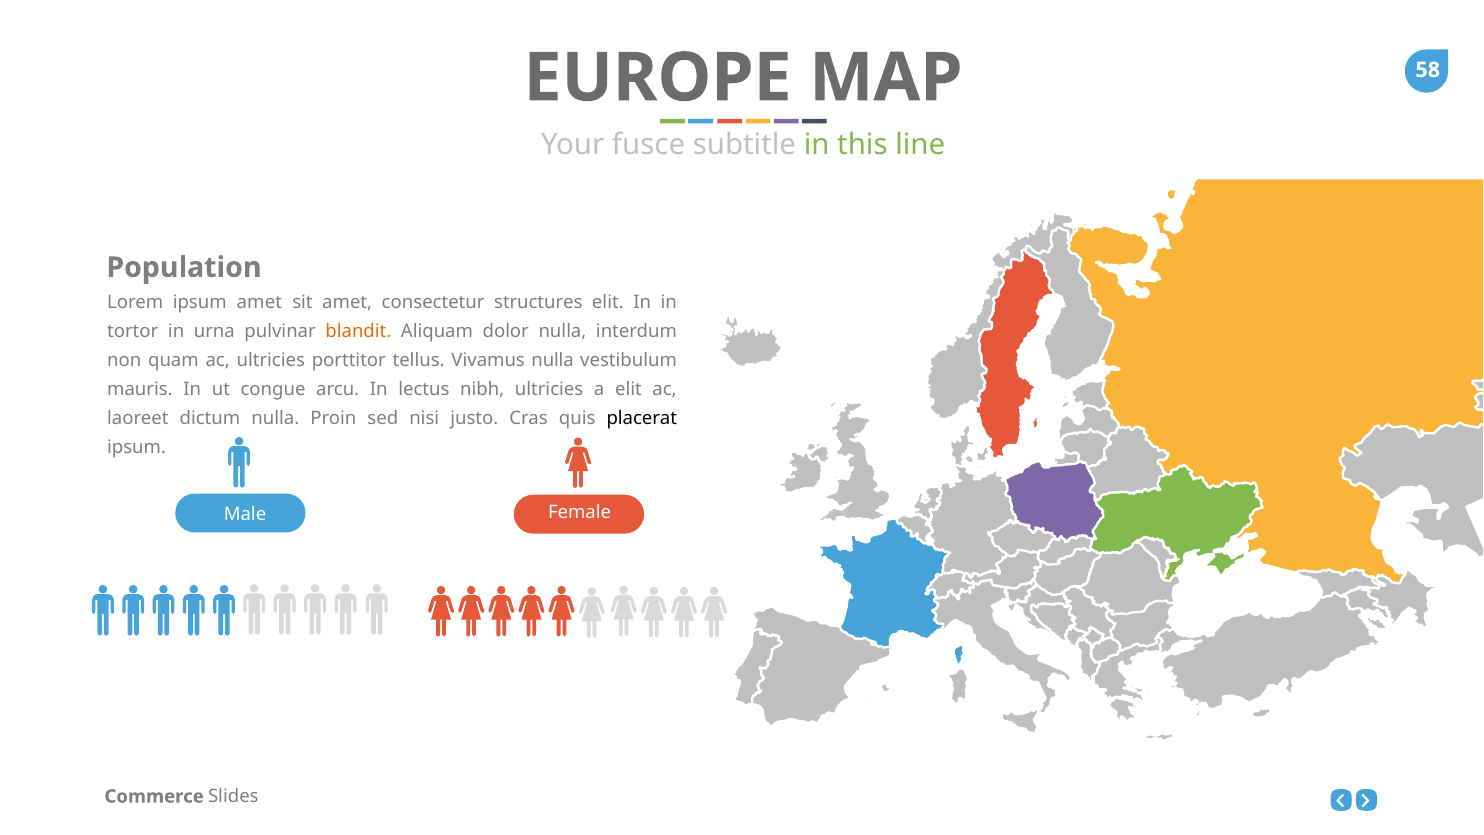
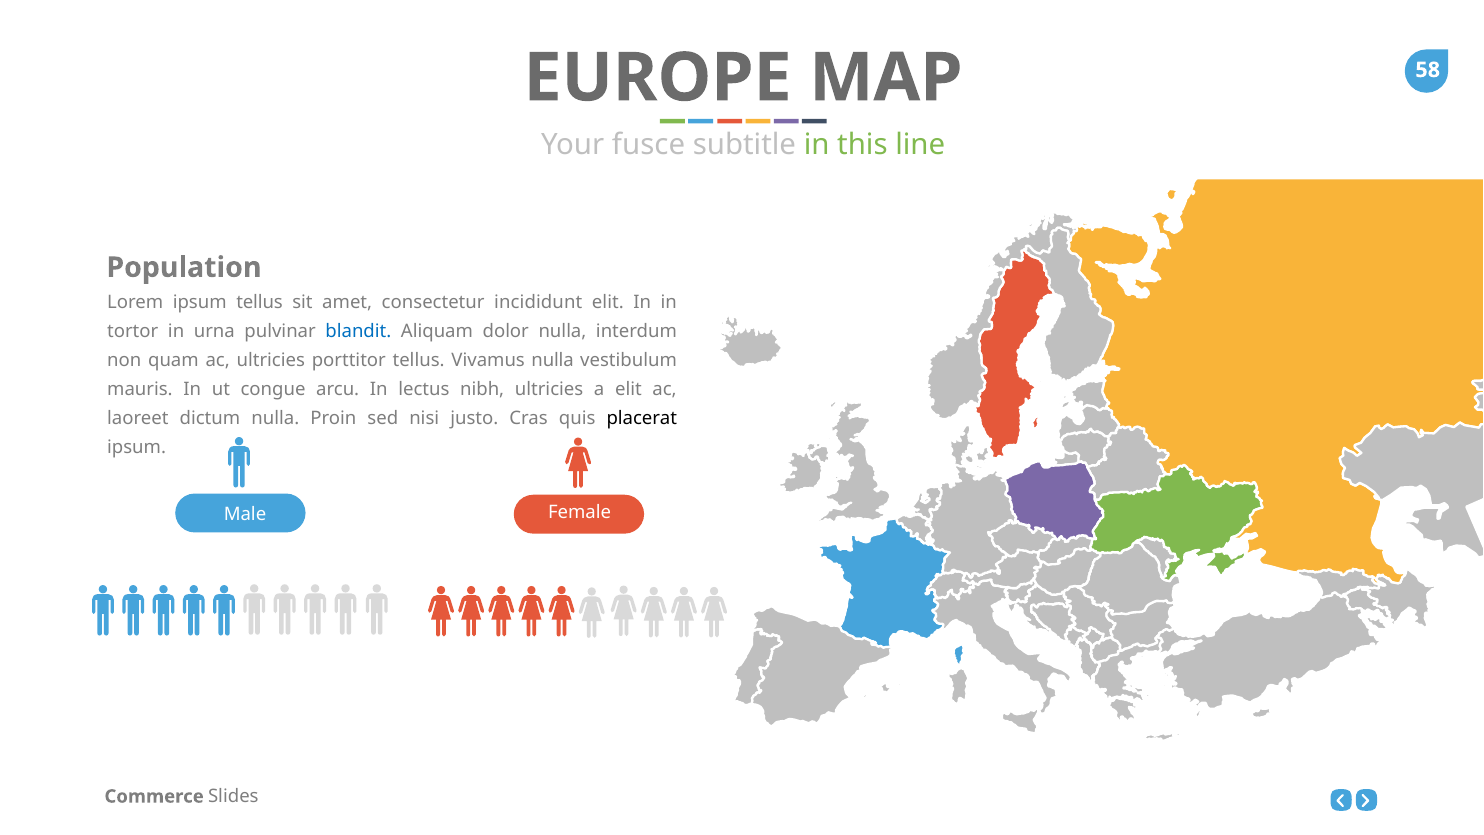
ipsum amet: amet -> tellus
structures: structures -> incididunt
blandit colour: orange -> blue
